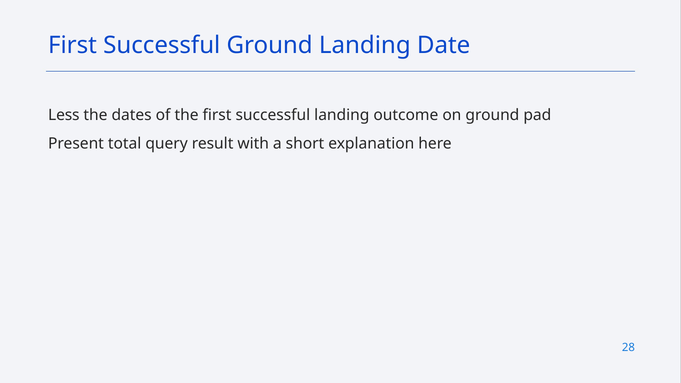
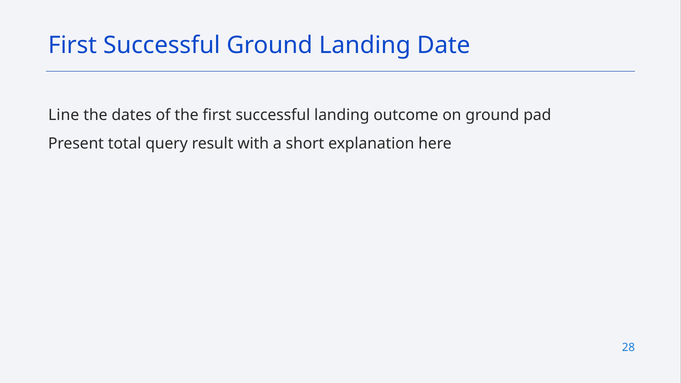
Less: Less -> Line
